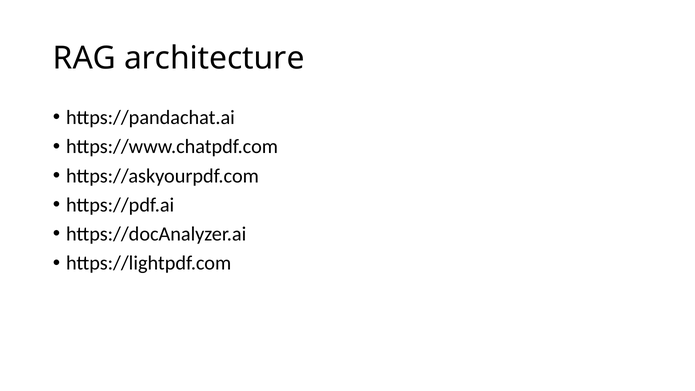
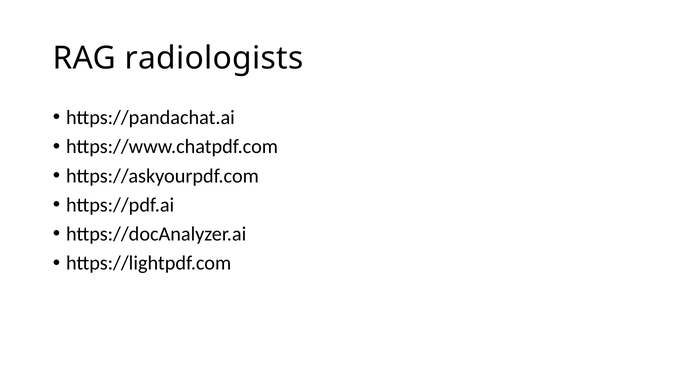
architecture: architecture -> radiologists
